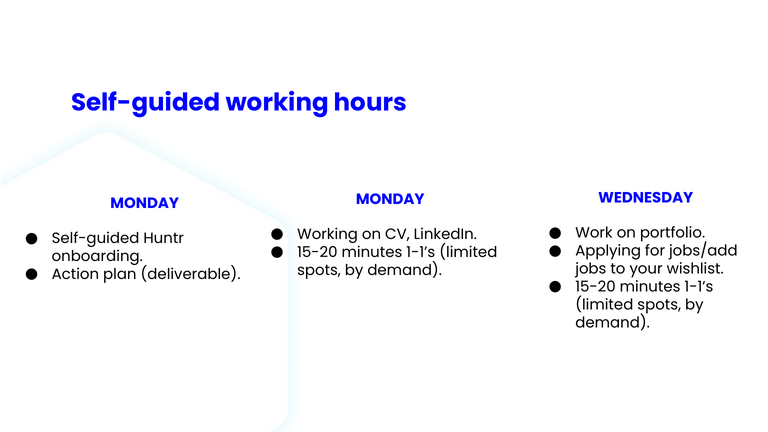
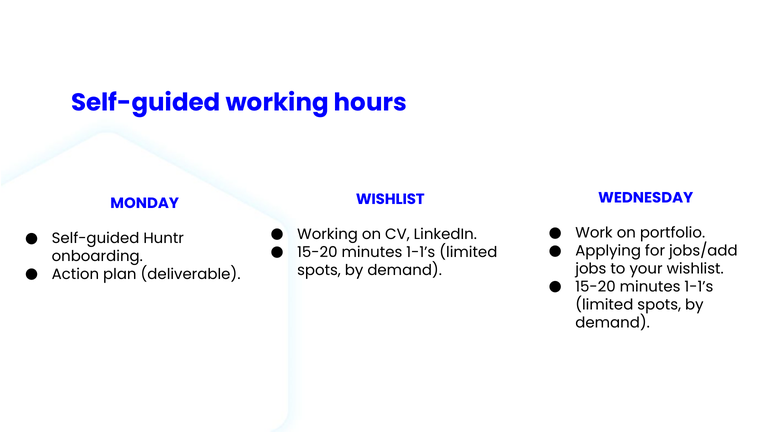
MONDAY at (390, 199): MONDAY -> WISHLIST
